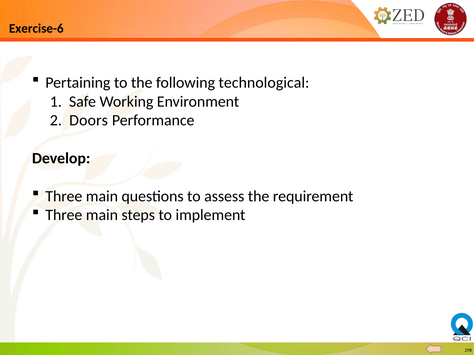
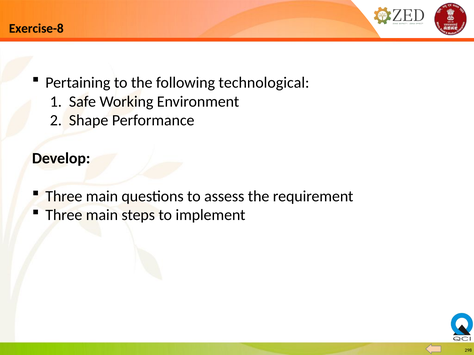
Exercise-6: Exercise-6 -> Exercise-8
Doors: Doors -> Shape
